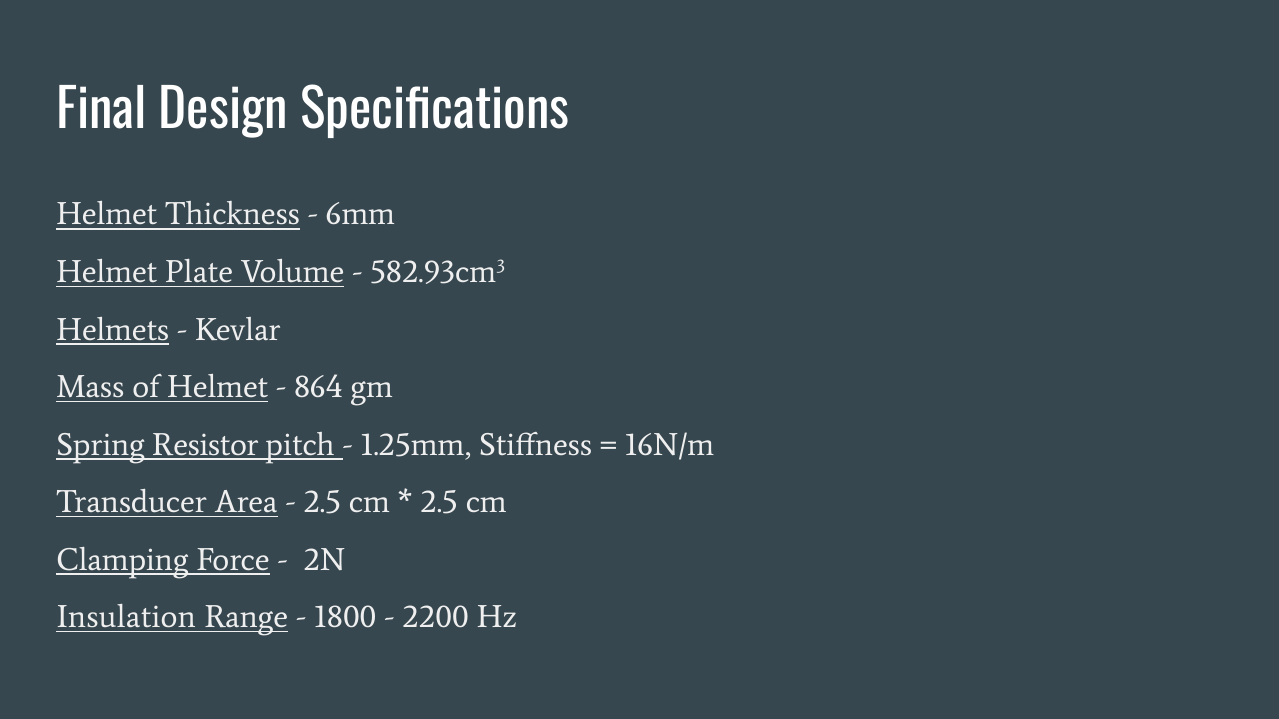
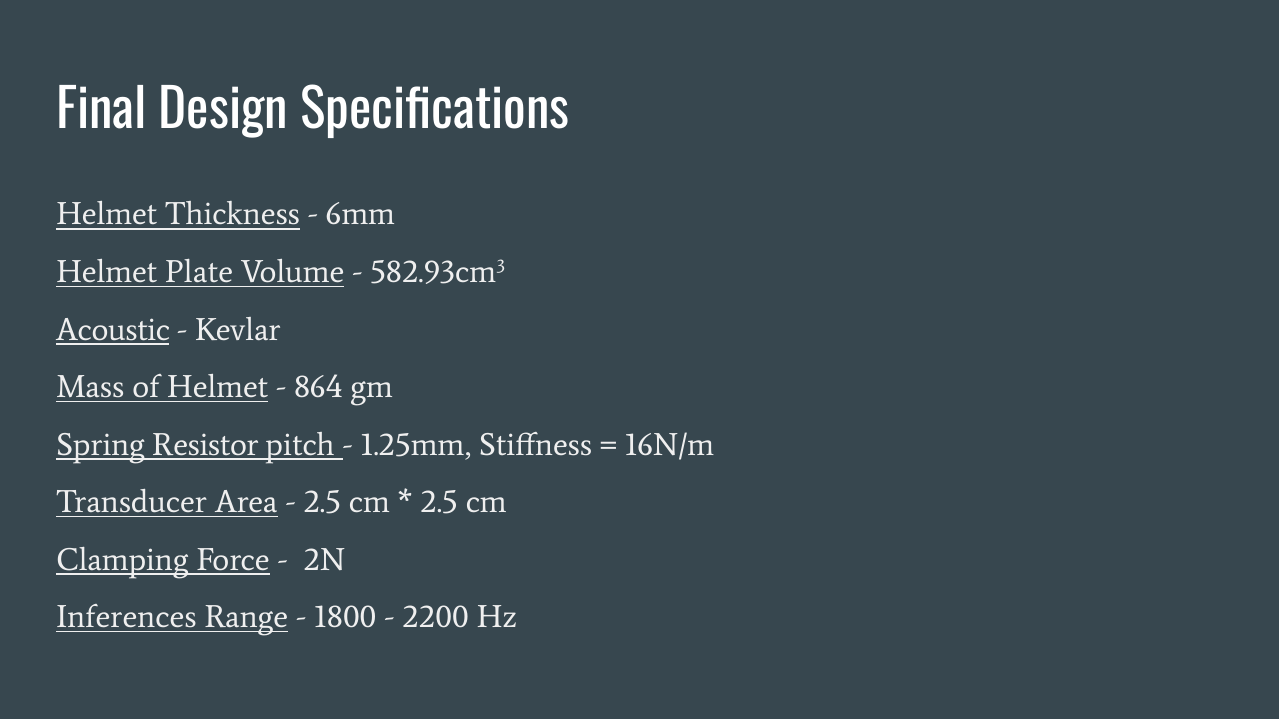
Helmets: Helmets -> Acoustic
Insulation: Insulation -> Inferences
